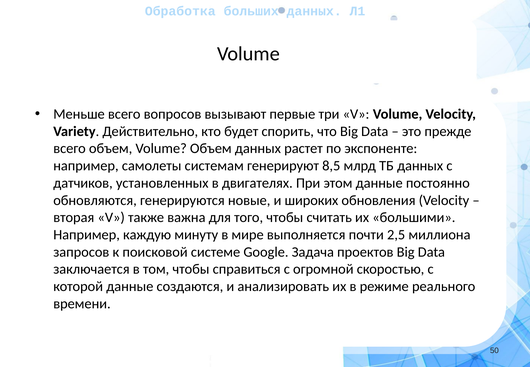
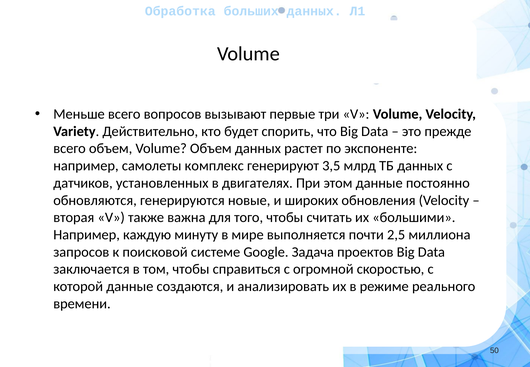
системам: системам -> комплекс
8,5: 8,5 -> 3,5
